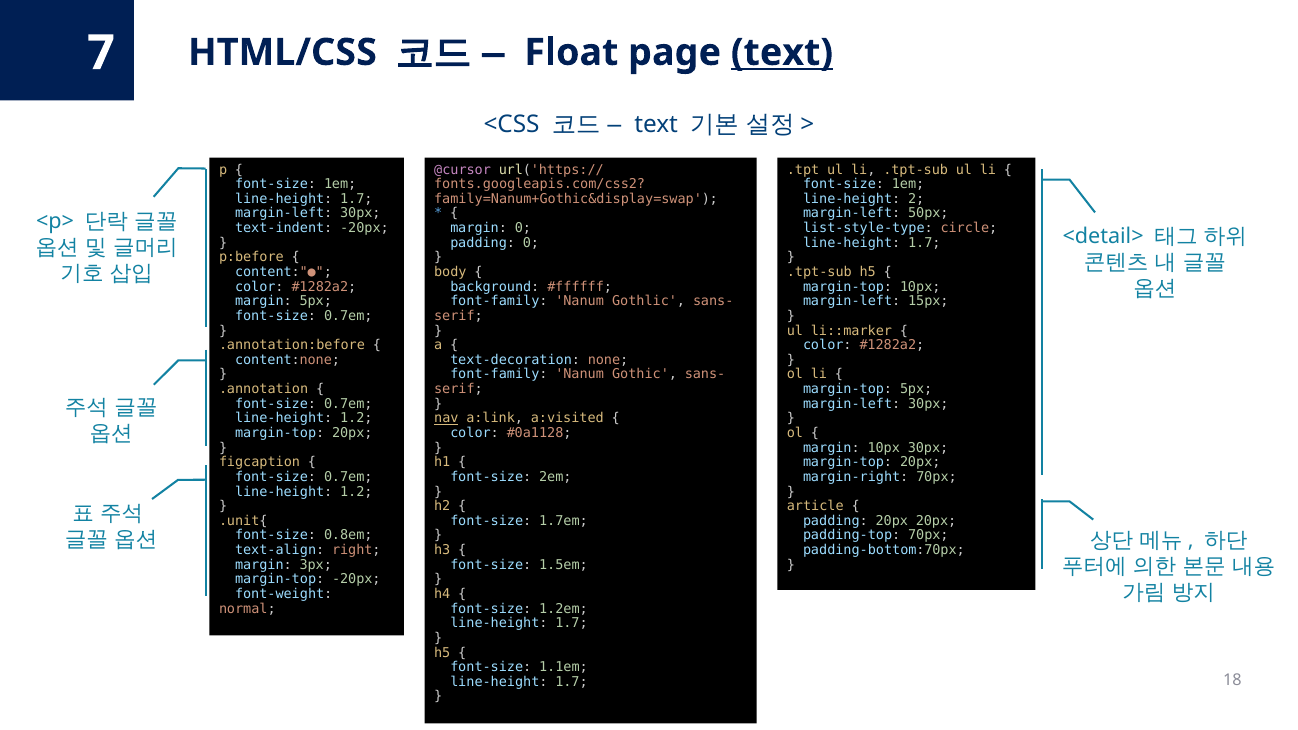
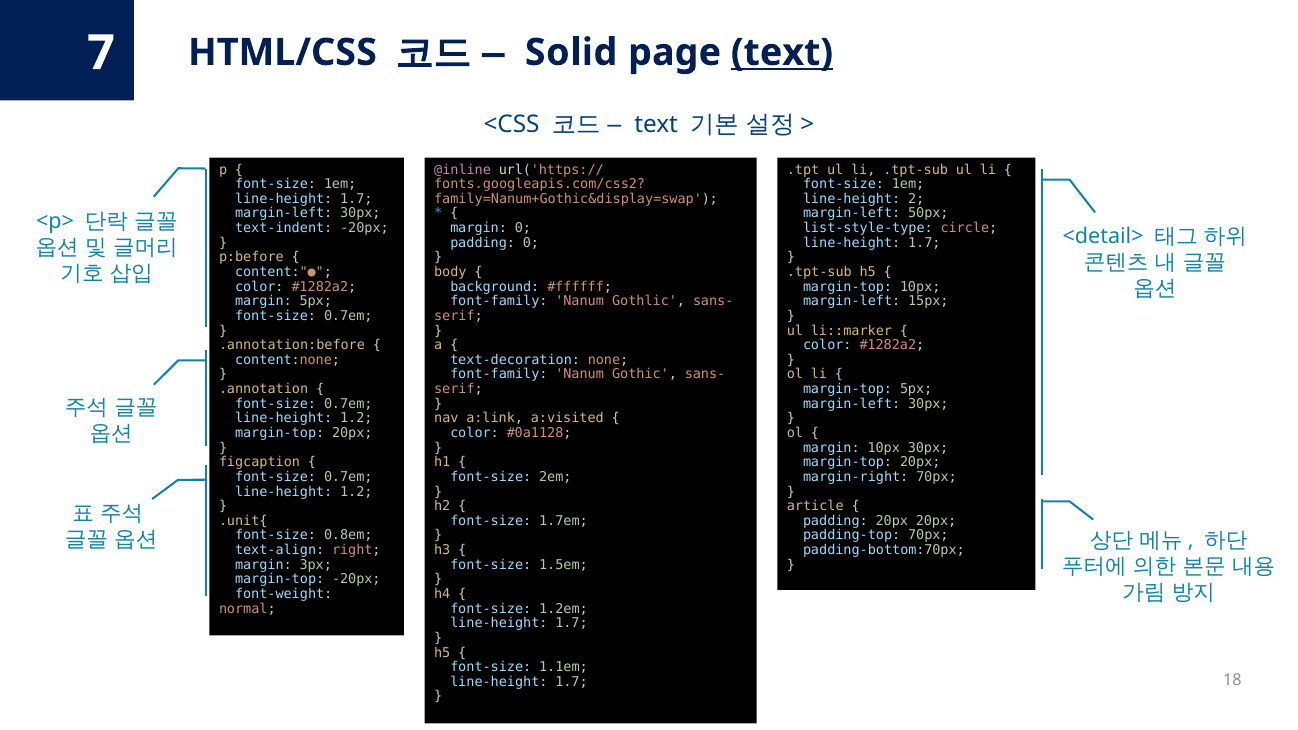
Float: Float -> Solid
@cursor: @cursor -> @inline
nav underline: present -> none
